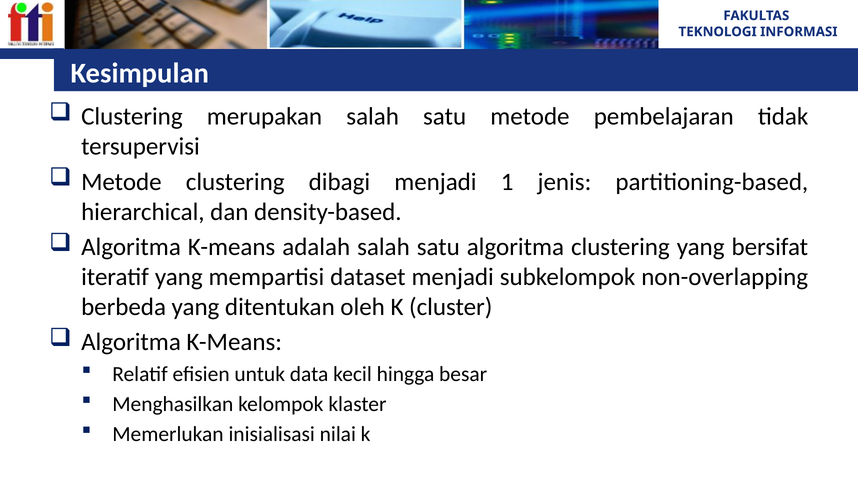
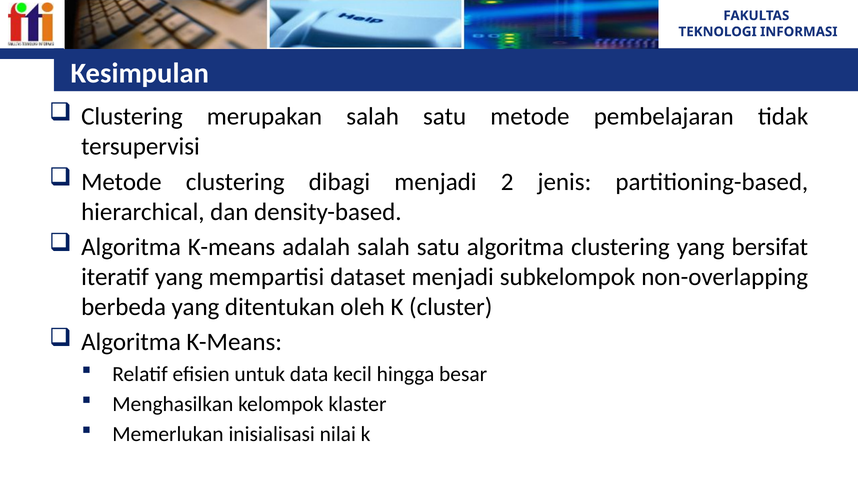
1: 1 -> 2
